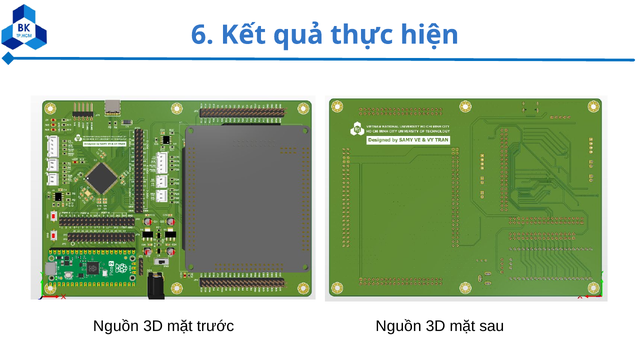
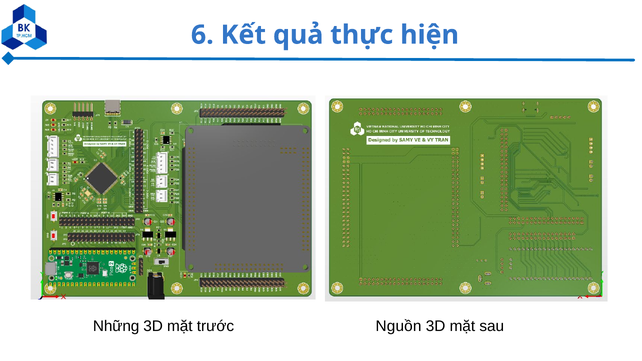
Nguồn at (116, 326): Nguồn -> Những
